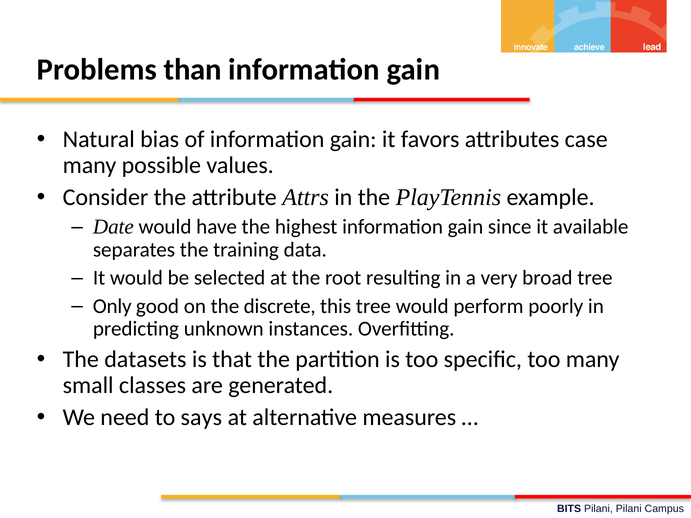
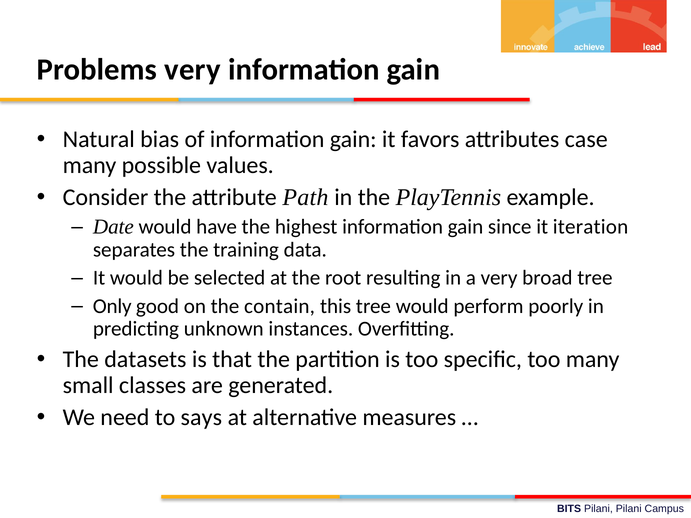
Problems than: than -> very
Attrs: Attrs -> Path
available: available -> iteration
discrete: discrete -> contain
